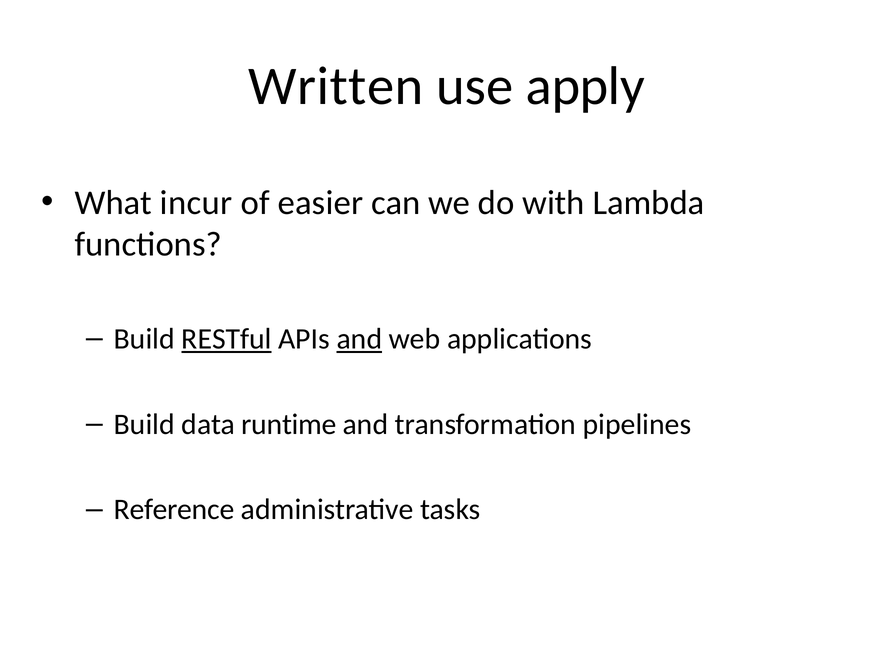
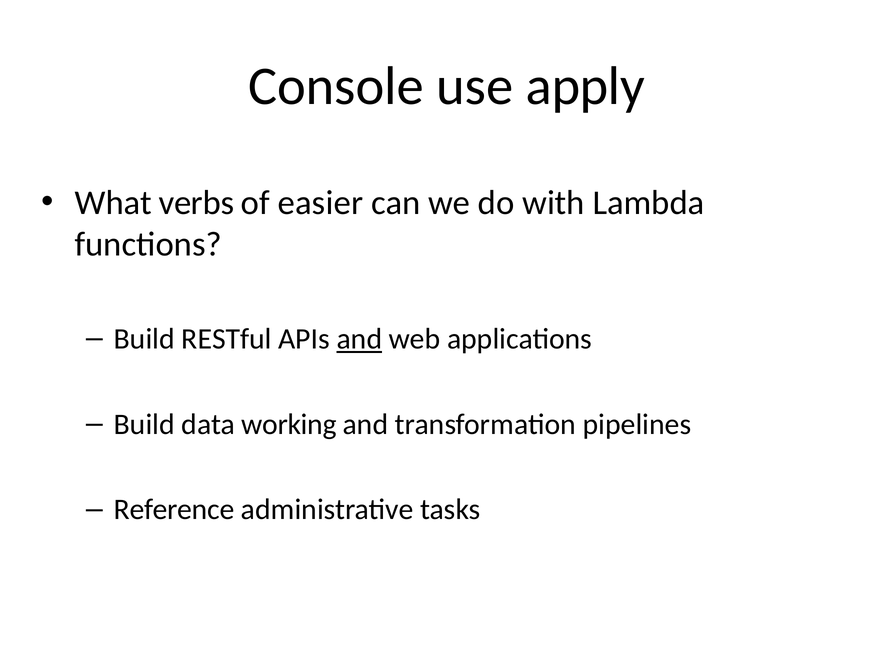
Written: Written -> Console
incur: incur -> verbs
RESTful underline: present -> none
runtime: runtime -> working
